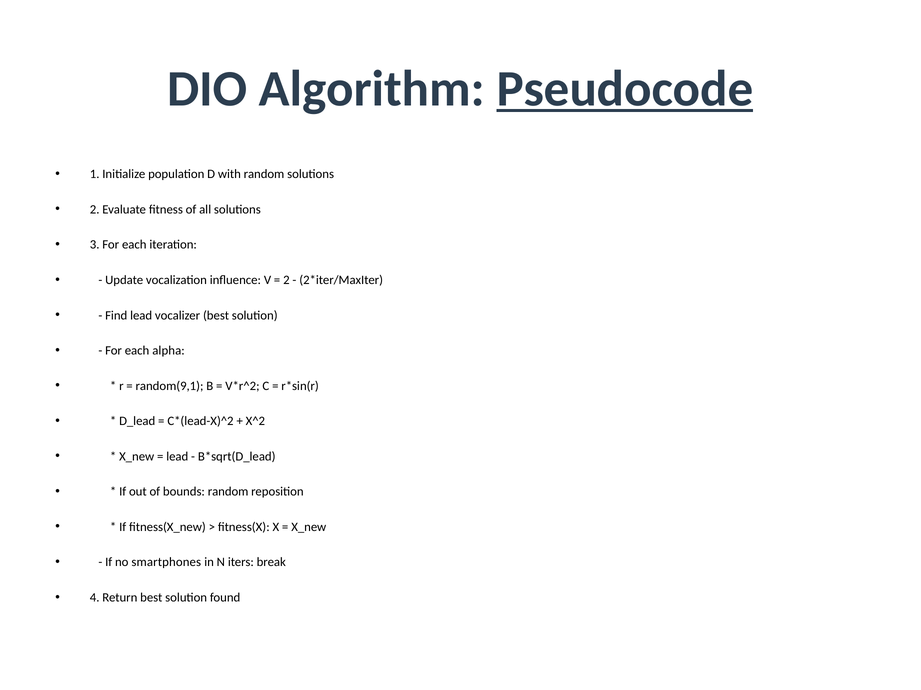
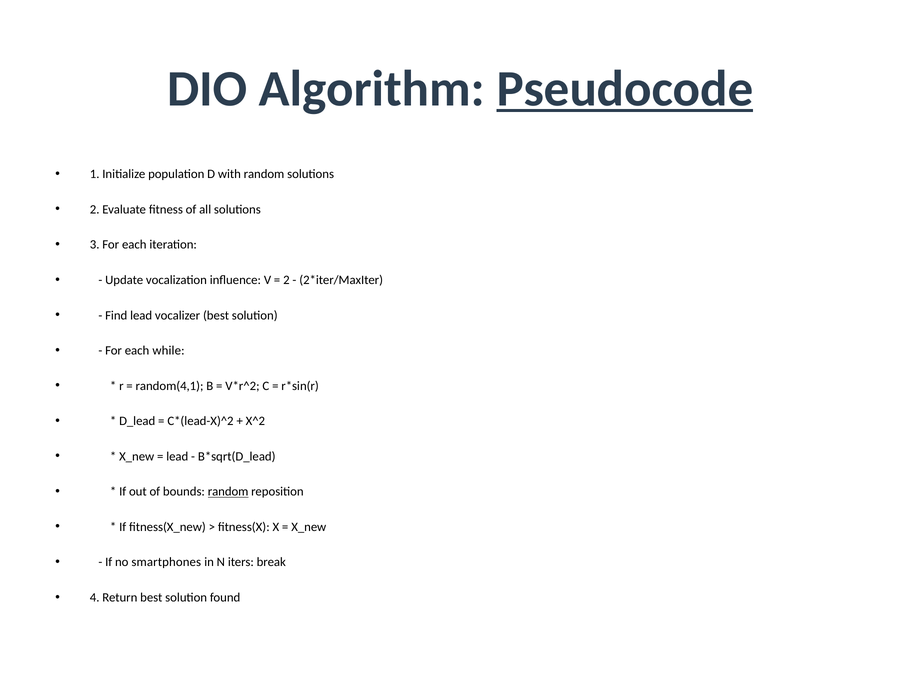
alpha: alpha -> while
random(9,1: random(9,1 -> random(4,1
random at (228, 492) underline: none -> present
